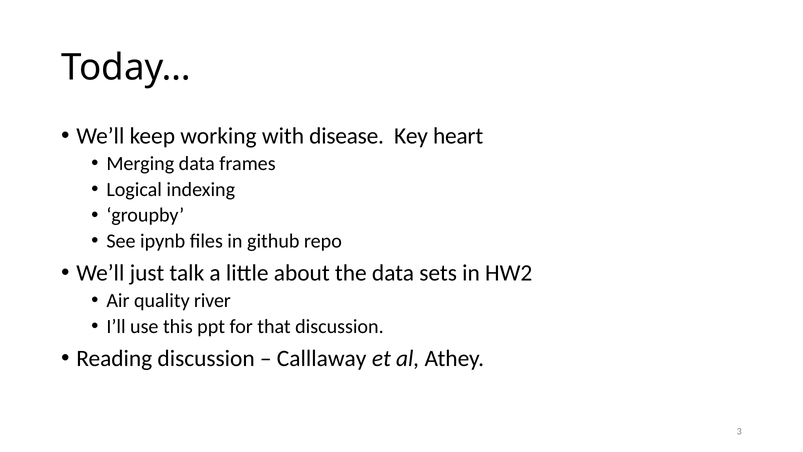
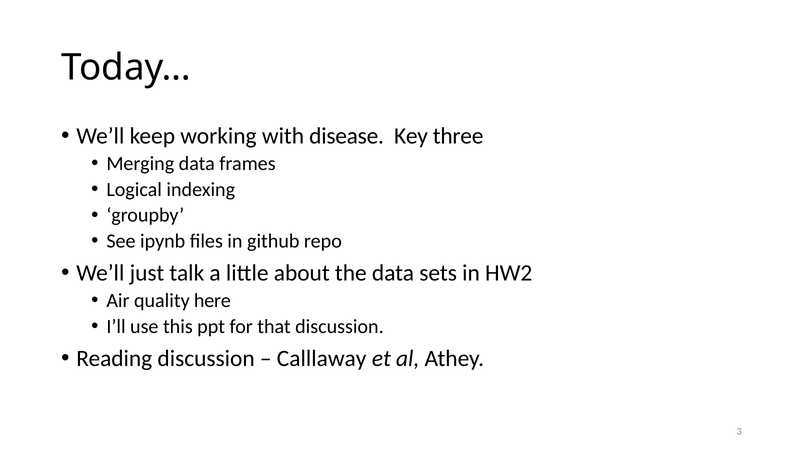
heart: heart -> three
river: river -> here
